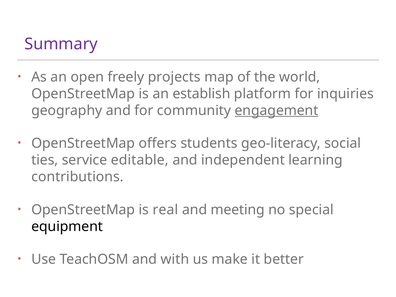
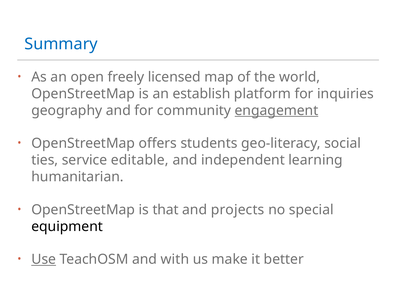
Summary colour: purple -> blue
projects: projects -> licensed
contributions: contributions -> humanitarian
real: real -> that
meeting: meeting -> projects
Use underline: none -> present
